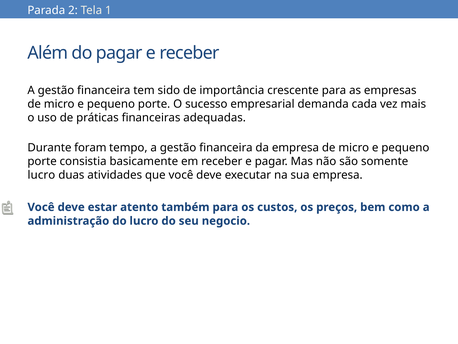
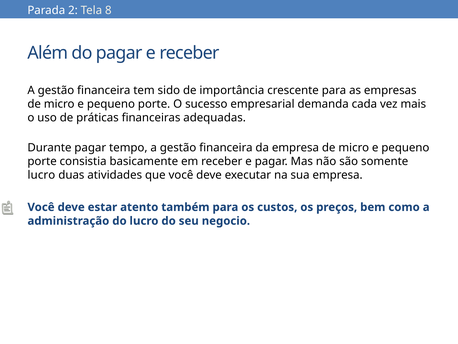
1: 1 -> 8
Durante foram: foram -> pagar
